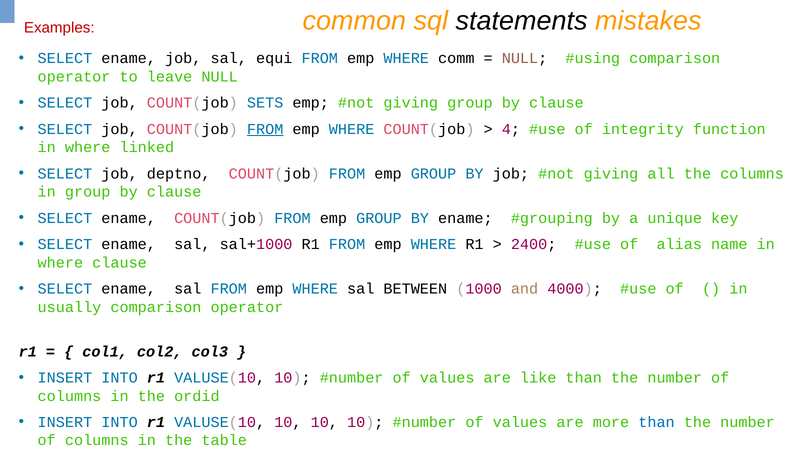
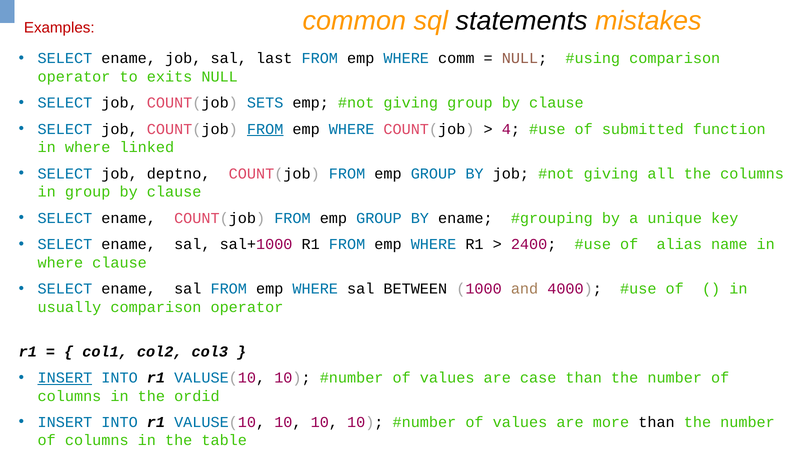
equi: equi -> last
leave: leave -> exits
integrity: integrity -> submitted
INSERT at (65, 378) underline: none -> present
like: like -> case
than at (657, 422) colour: blue -> black
